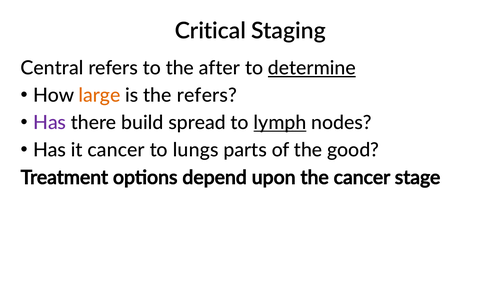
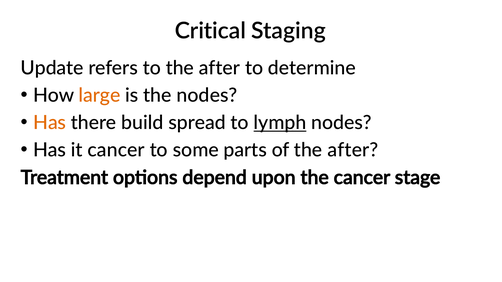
Central: Central -> Update
determine underline: present -> none
the refers: refers -> nodes
Has at (50, 123) colour: purple -> orange
lungs: lungs -> some
of the good: good -> after
